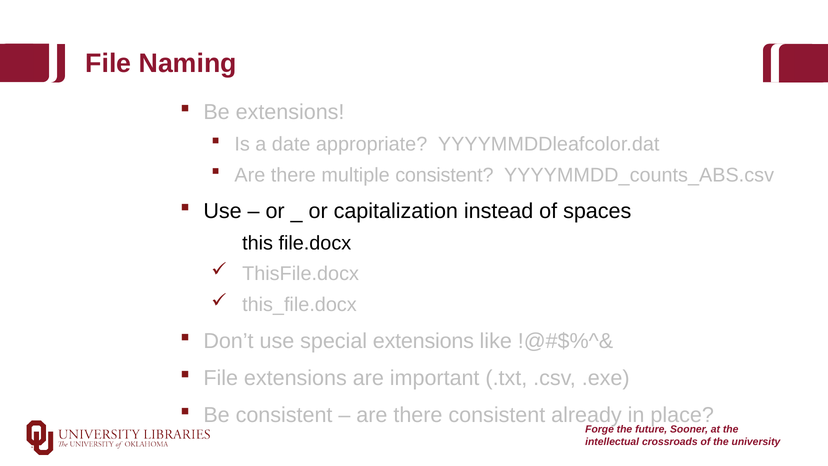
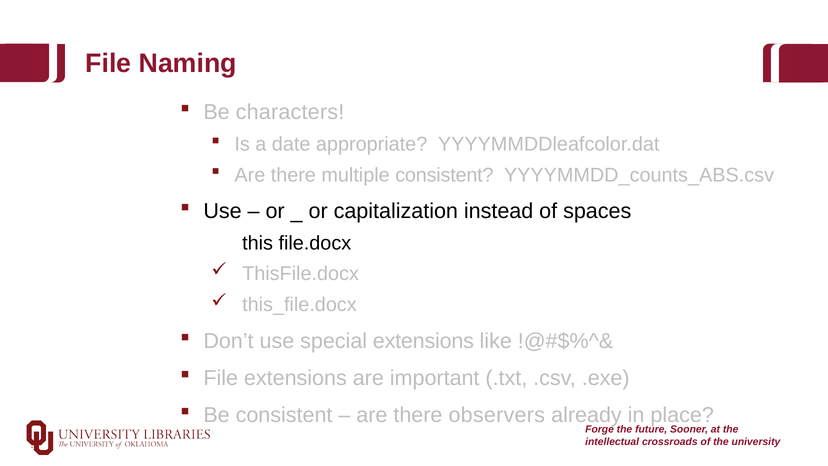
Be extensions: extensions -> characters
there consistent: consistent -> observers
